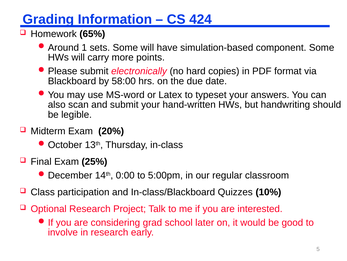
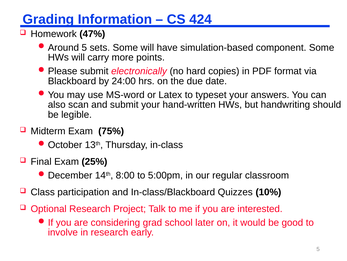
65%: 65% -> 47%
Around 1: 1 -> 5
58:00: 58:00 -> 24:00
20%: 20% -> 75%
0:00: 0:00 -> 8:00
